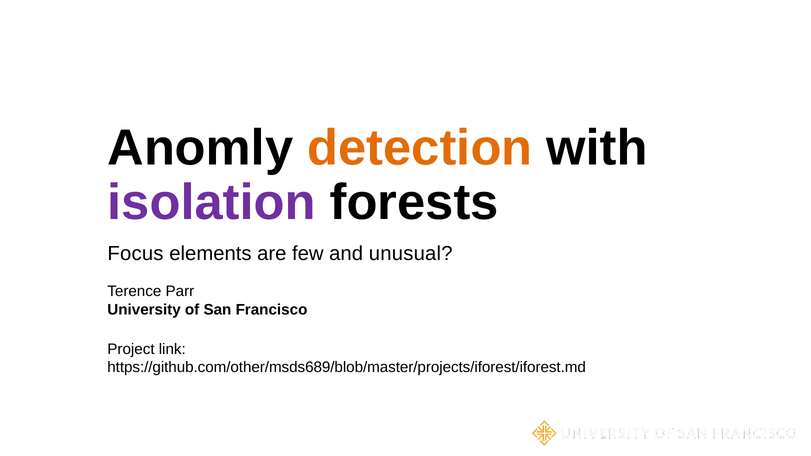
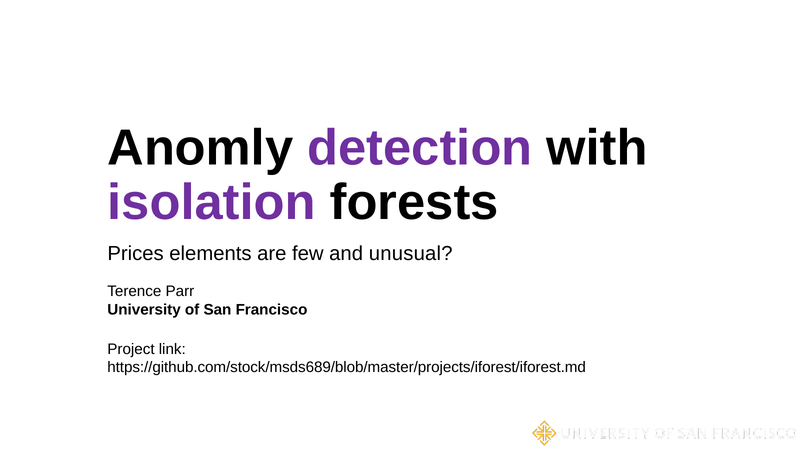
detection colour: orange -> purple
Focus: Focus -> Prices
https://github.com/other/msds689/blob/master/projects/iforest/iforest.md: https://github.com/other/msds689/blob/master/projects/iforest/iforest.md -> https://github.com/stock/msds689/blob/master/projects/iforest/iforest.md
